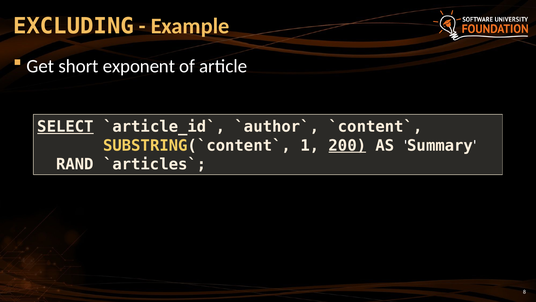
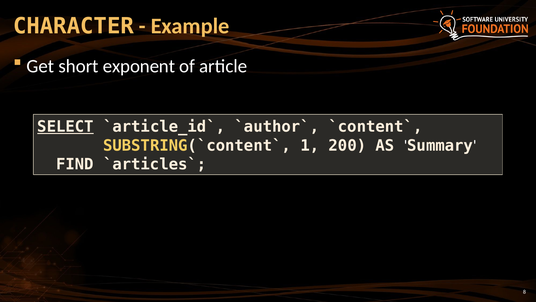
EXCLUDING: EXCLUDING -> CHARACTER
200 underline: present -> none
RAND: RAND -> FIND
